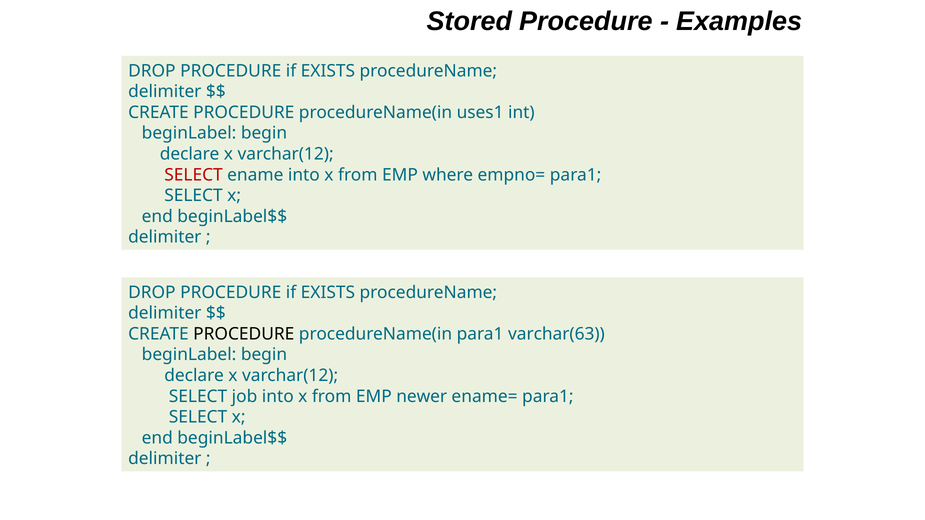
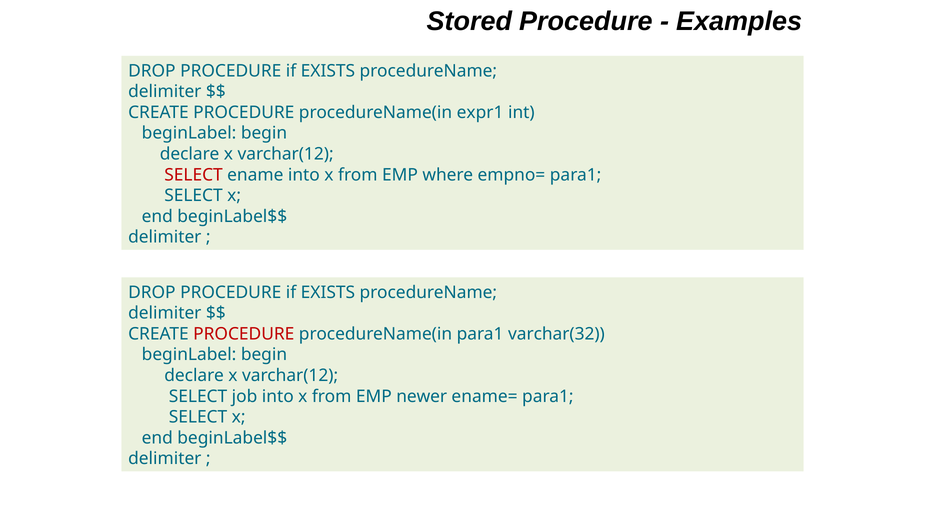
uses1: uses1 -> expr1
PROCEDURE at (244, 334) colour: black -> red
varchar(63: varchar(63 -> varchar(32
